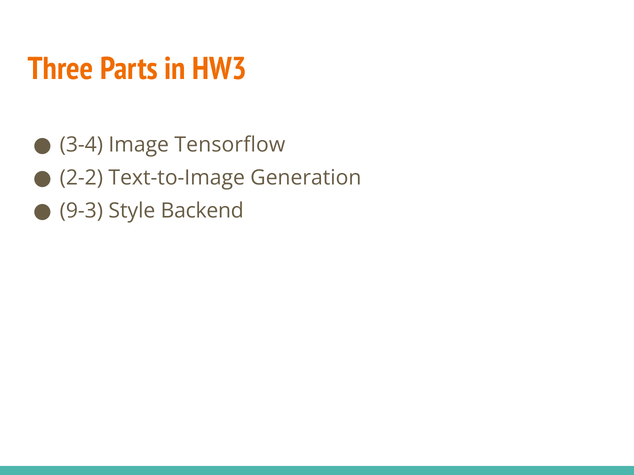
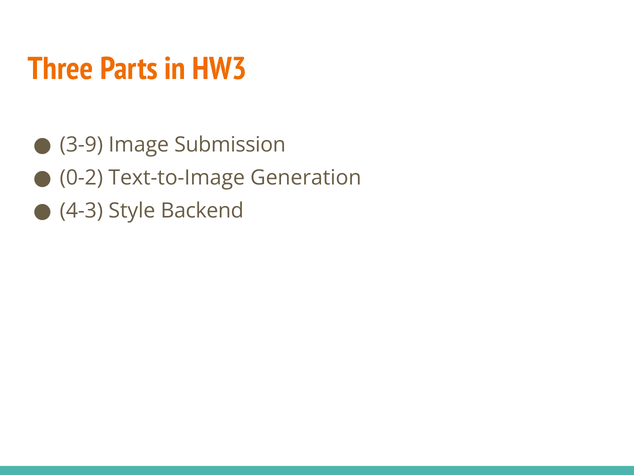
3-4: 3-4 -> 3-9
Tensorflow: Tensorflow -> Submission
2-2: 2-2 -> 0-2
9-3: 9-3 -> 4-3
